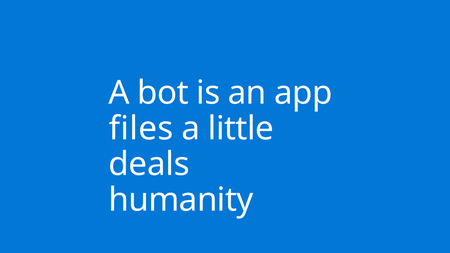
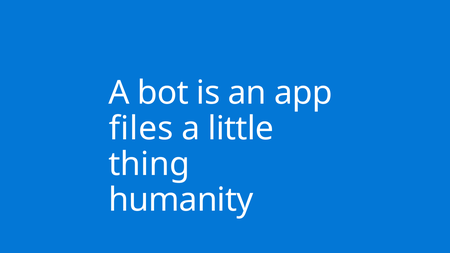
deals: deals -> thing
